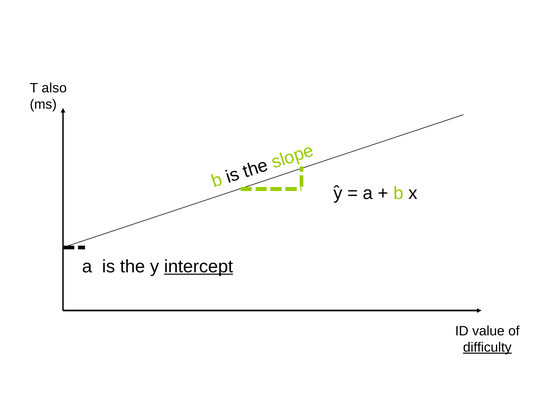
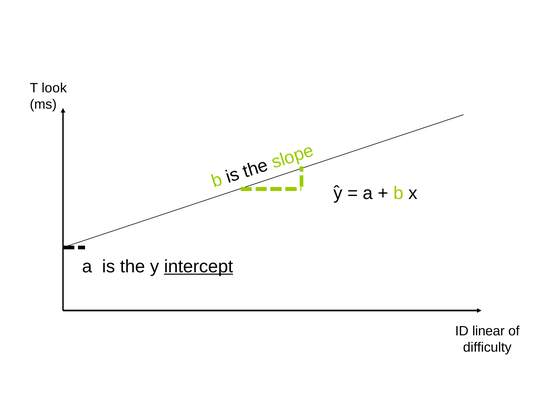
also: also -> look
value: value -> linear
difficulty underline: present -> none
